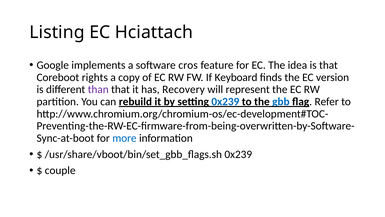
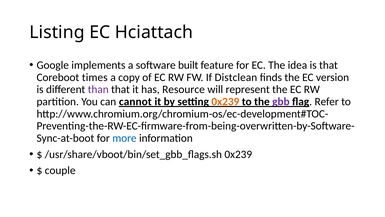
cros: cros -> built
rights: rights -> times
Keyboard: Keyboard -> Distclean
Recovery: Recovery -> Resource
rebuild: rebuild -> cannot
0x239 at (225, 101) colour: blue -> orange
gbb colour: blue -> purple
